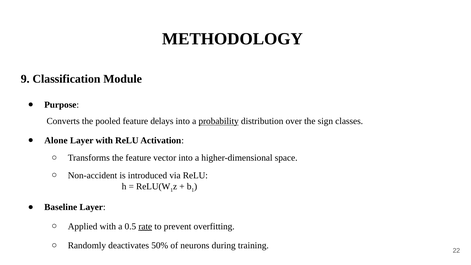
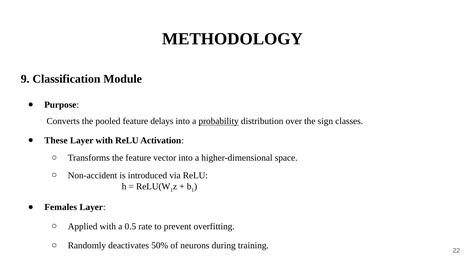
Alone: Alone -> These
Baseline: Baseline -> Females
rate underline: present -> none
